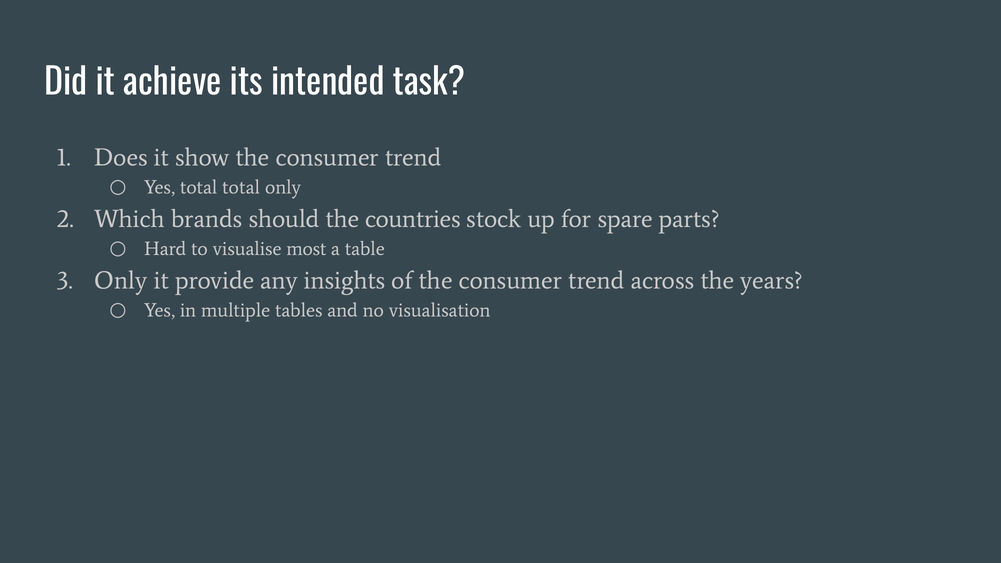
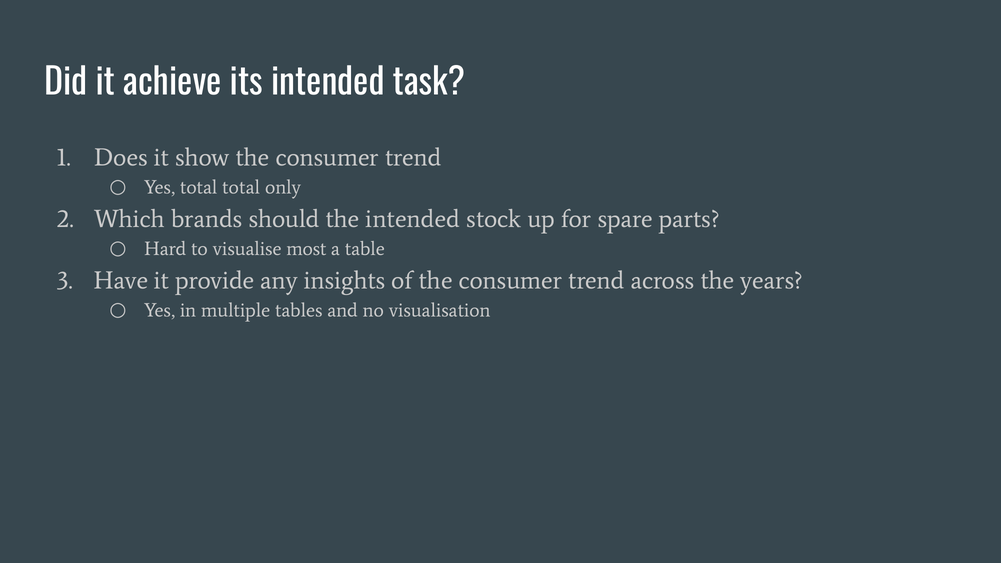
the countries: countries -> intended
Only at (121, 280): Only -> Have
